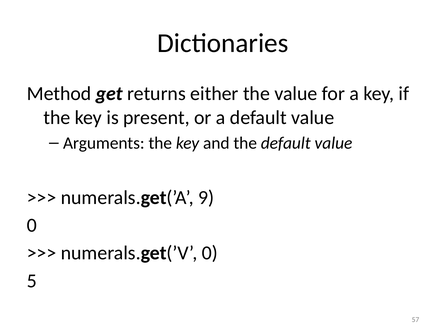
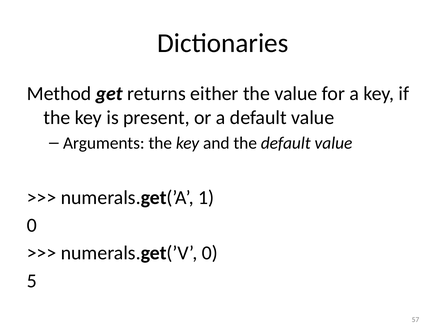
9: 9 -> 1
